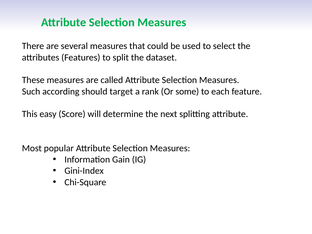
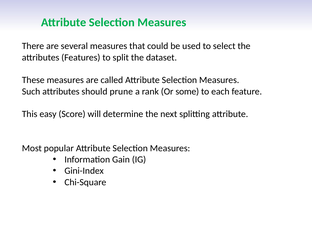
Such according: according -> attributes
target: target -> prune
